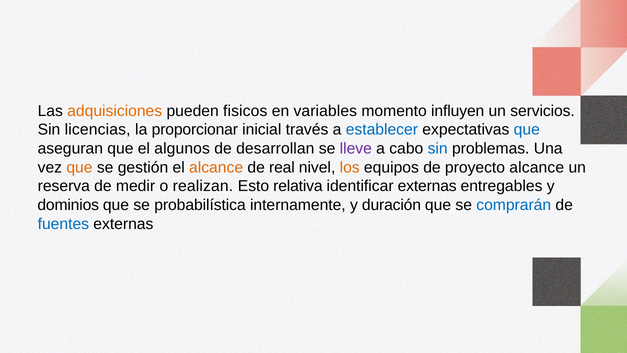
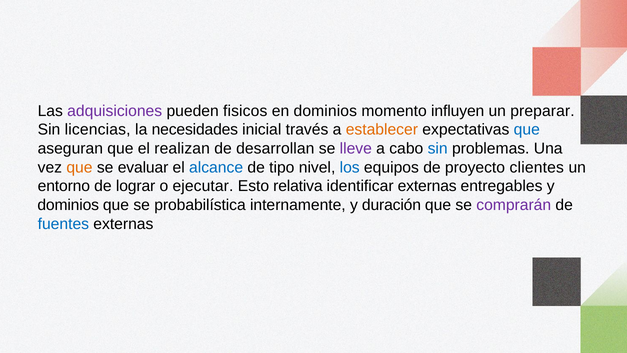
adquisiciones colour: orange -> purple
en variables: variables -> dominios
servicios: servicios -> preparar
proporcionar: proporcionar -> necesidades
establecer colour: blue -> orange
algunos: algunos -> realizan
gestión: gestión -> evaluar
alcance at (216, 167) colour: orange -> blue
real: real -> tipo
los colour: orange -> blue
proyecto alcance: alcance -> clientes
reserva: reserva -> entorno
medir: medir -> lograr
realizan: realizan -> ejecutar
comprarán colour: blue -> purple
